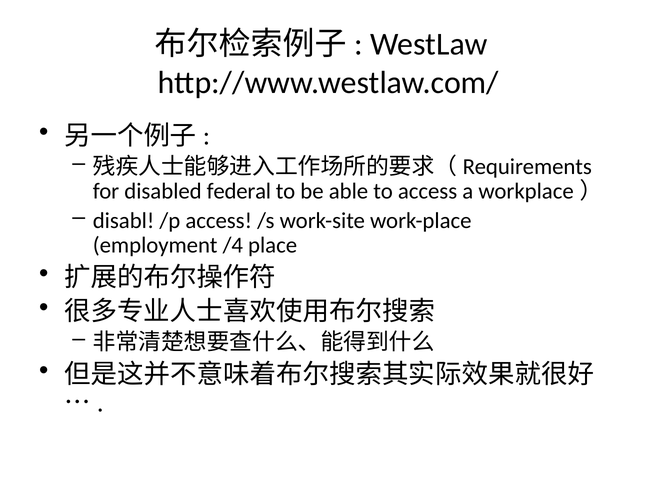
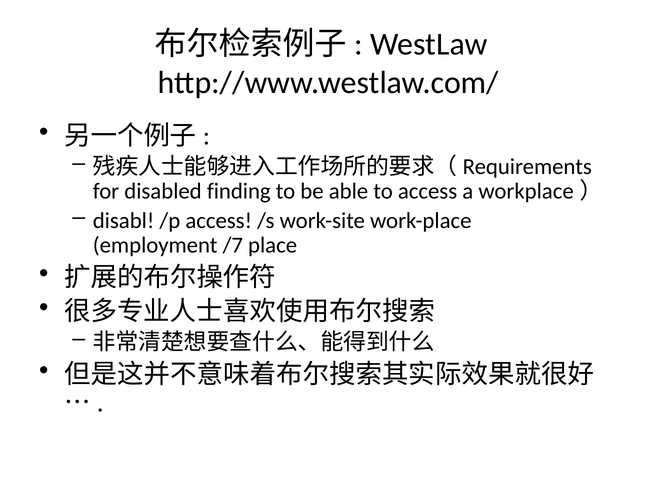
federal: federal -> finding
/4: /4 -> /7
